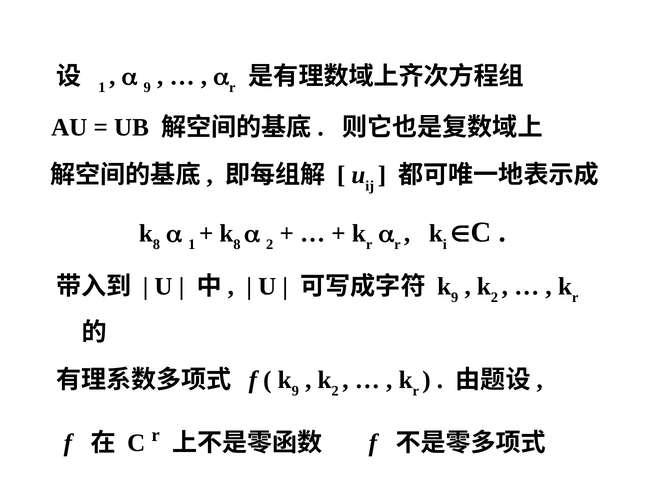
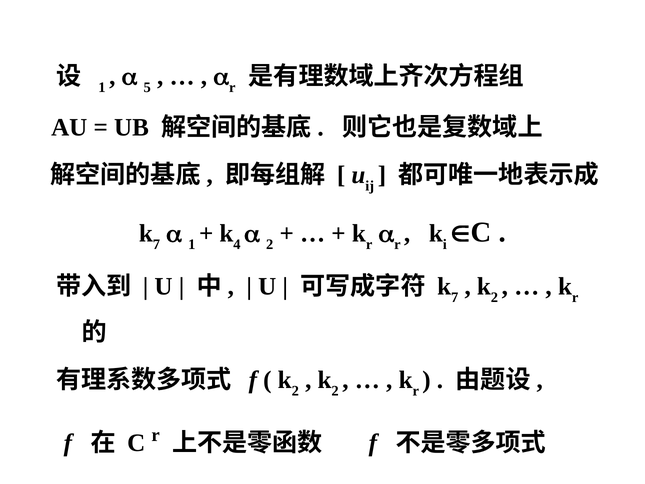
9 at (147, 87): 9 -> 5
8 at (156, 244): 8 -> 7
8 at (237, 244): 8 -> 4
9 at (455, 297): 9 -> 7
9 at (295, 391): 9 -> 2
